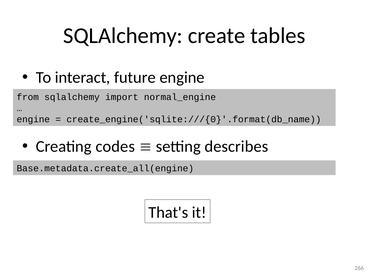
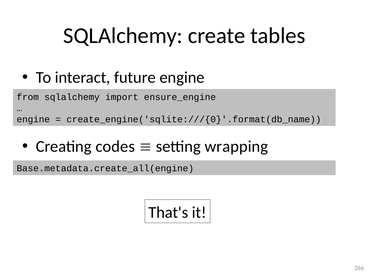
normal_engine: normal_engine -> ensure_engine
describes: describes -> wrapping
